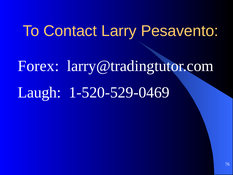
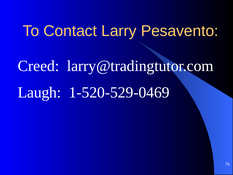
Forex: Forex -> Creed
